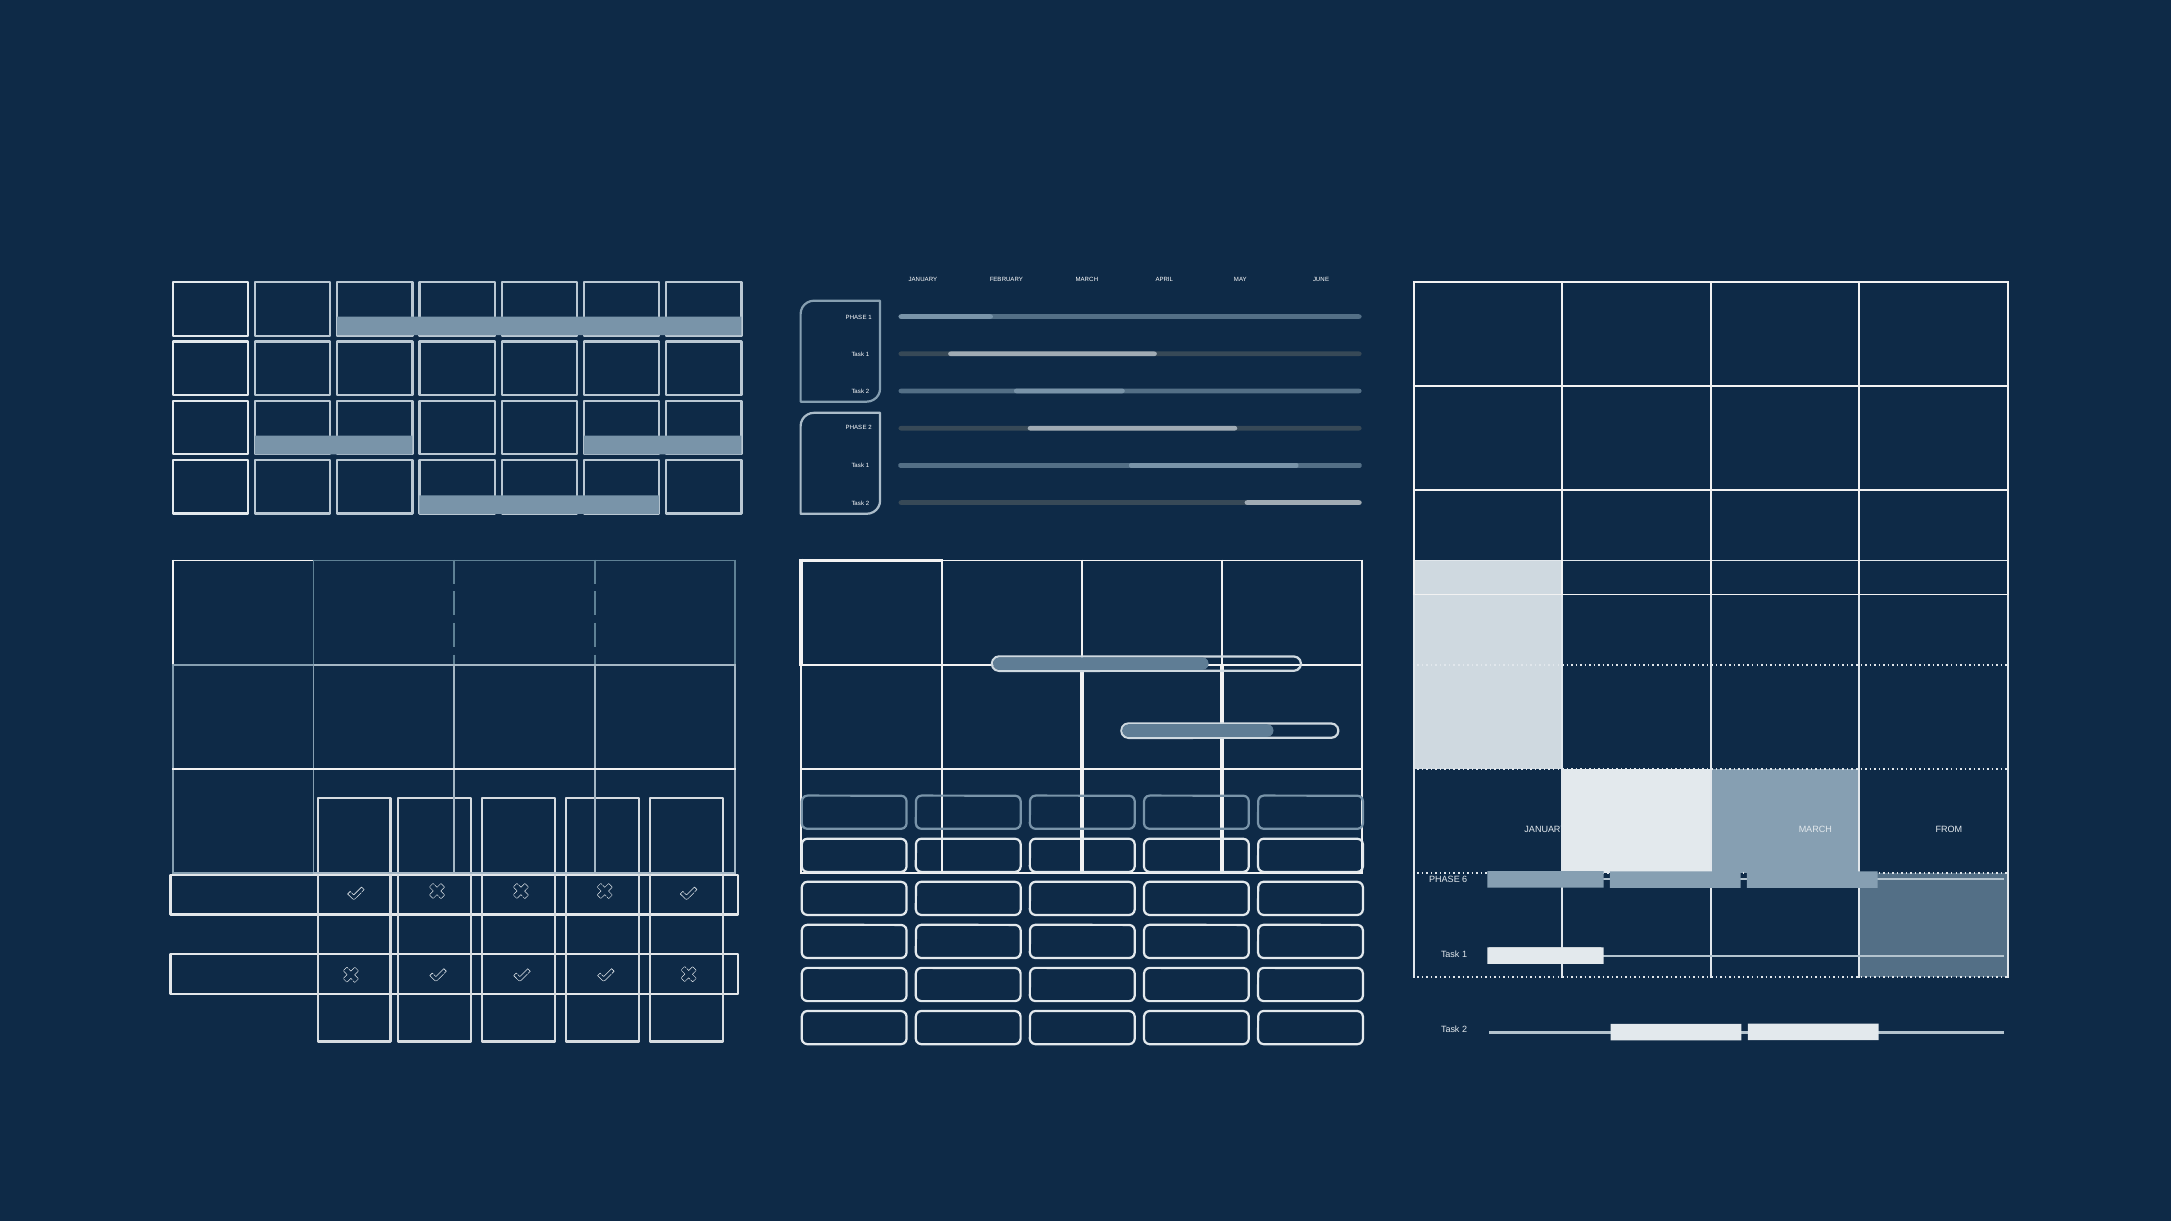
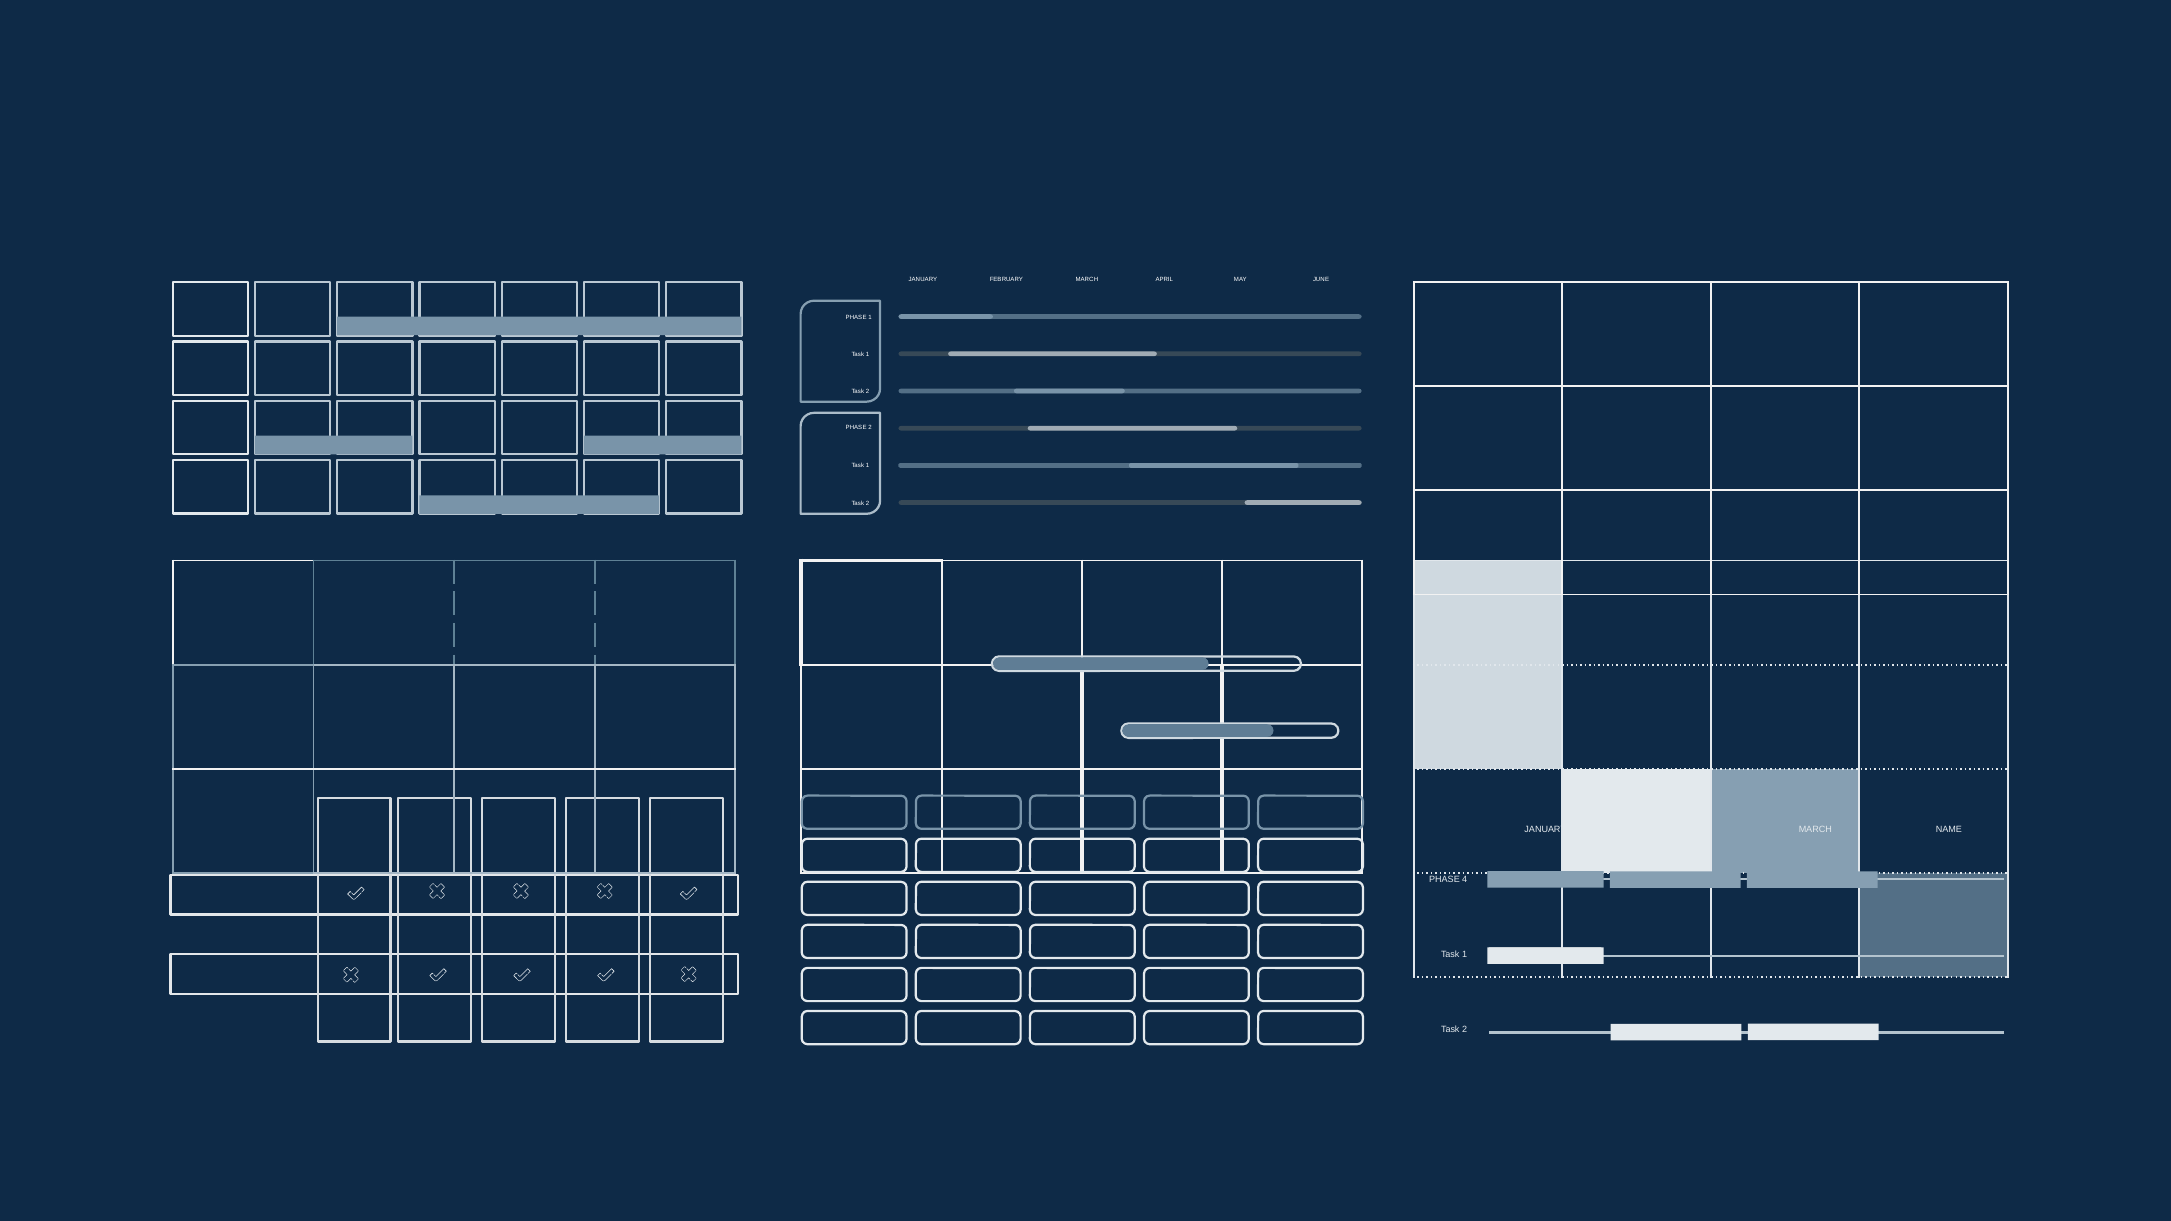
FROM: FROM -> NAME
6: 6 -> 4
